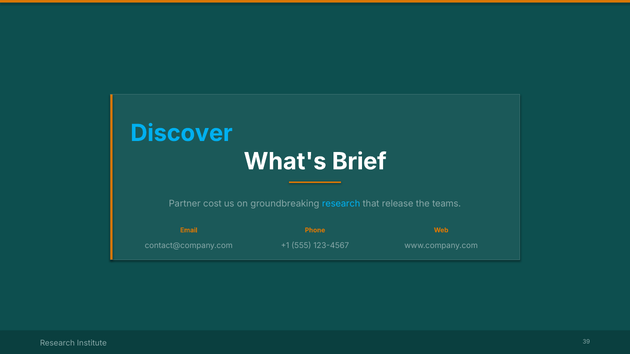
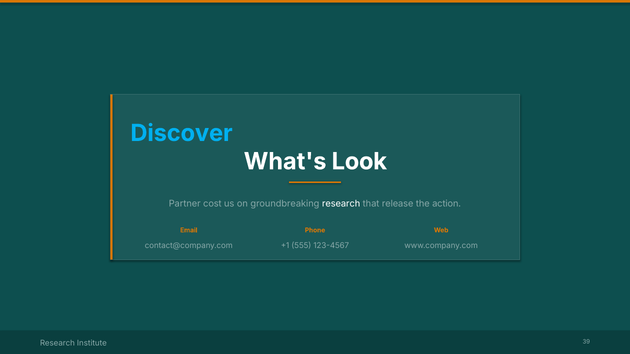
Brief: Brief -> Look
research at (341, 204) colour: light blue -> white
teams: teams -> action
